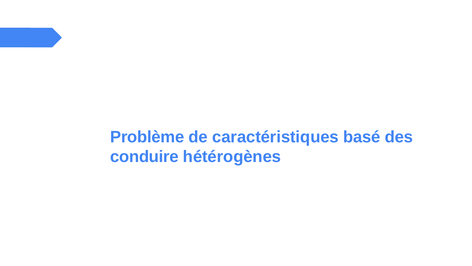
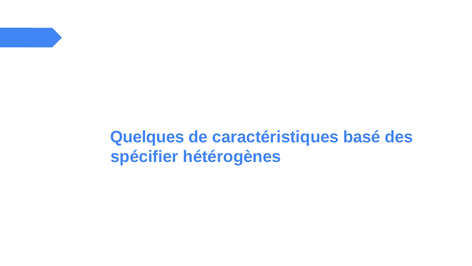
Problème: Problème -> Quelques
conduire: conduire -> spécifier
